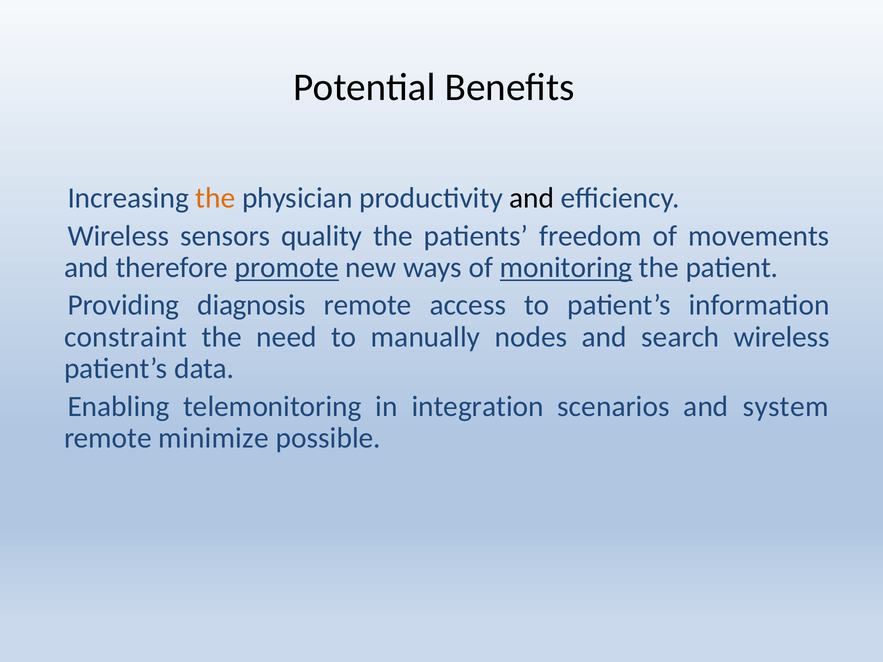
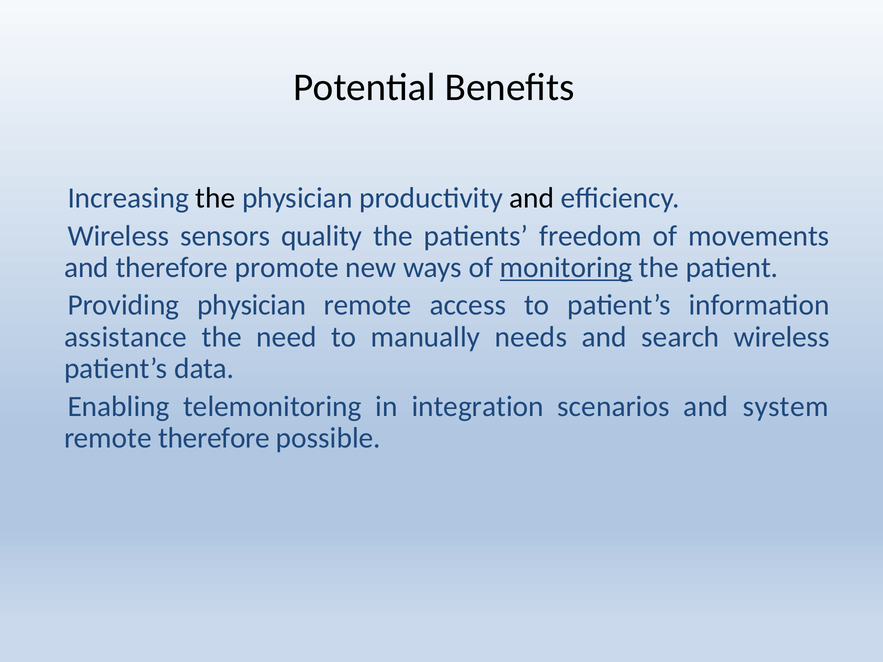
the at (215, 198) colour: orange -> black
promote underline: present -> none
diagnosis at (252, 305): diagnosis -> physician
constraint: constraint -> assistance
nodes: nodes -> needs
remote minimize: minimize -> therefore
